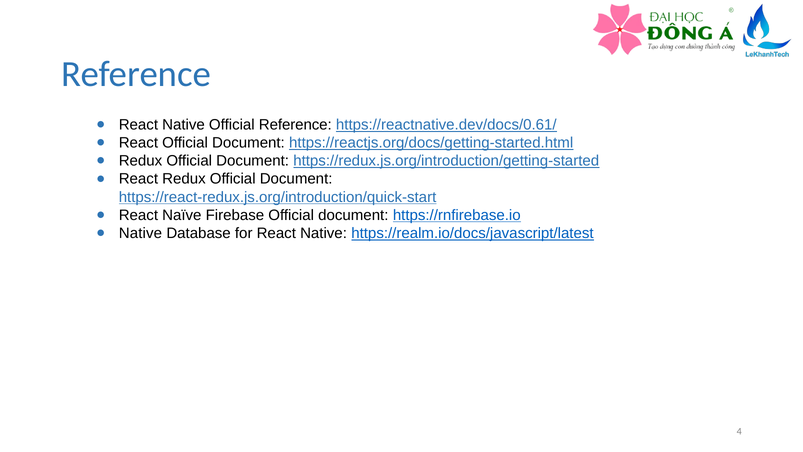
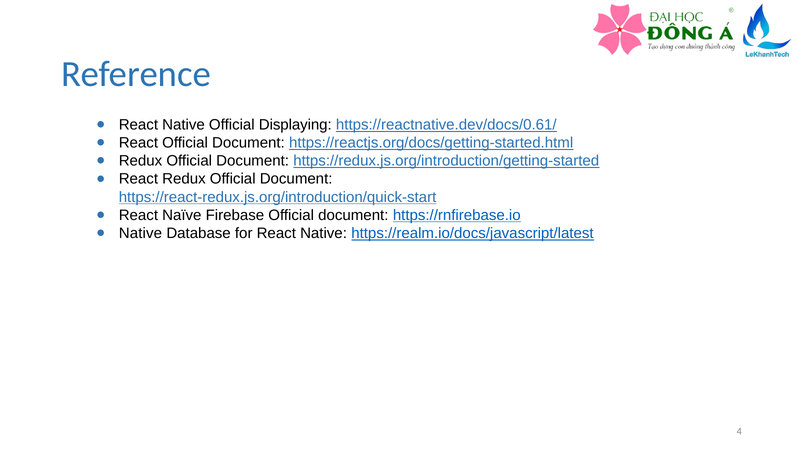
Official Reference: Reference -> Displaying
